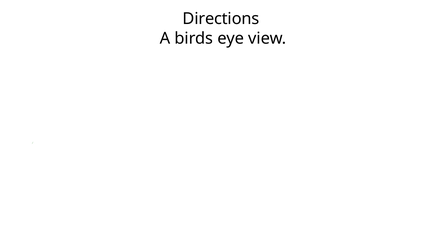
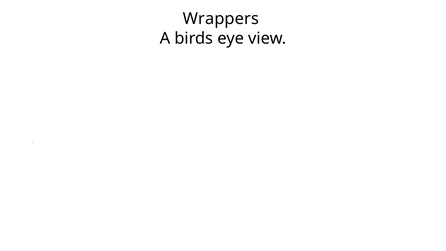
Directions: Directions -> Wrappers
